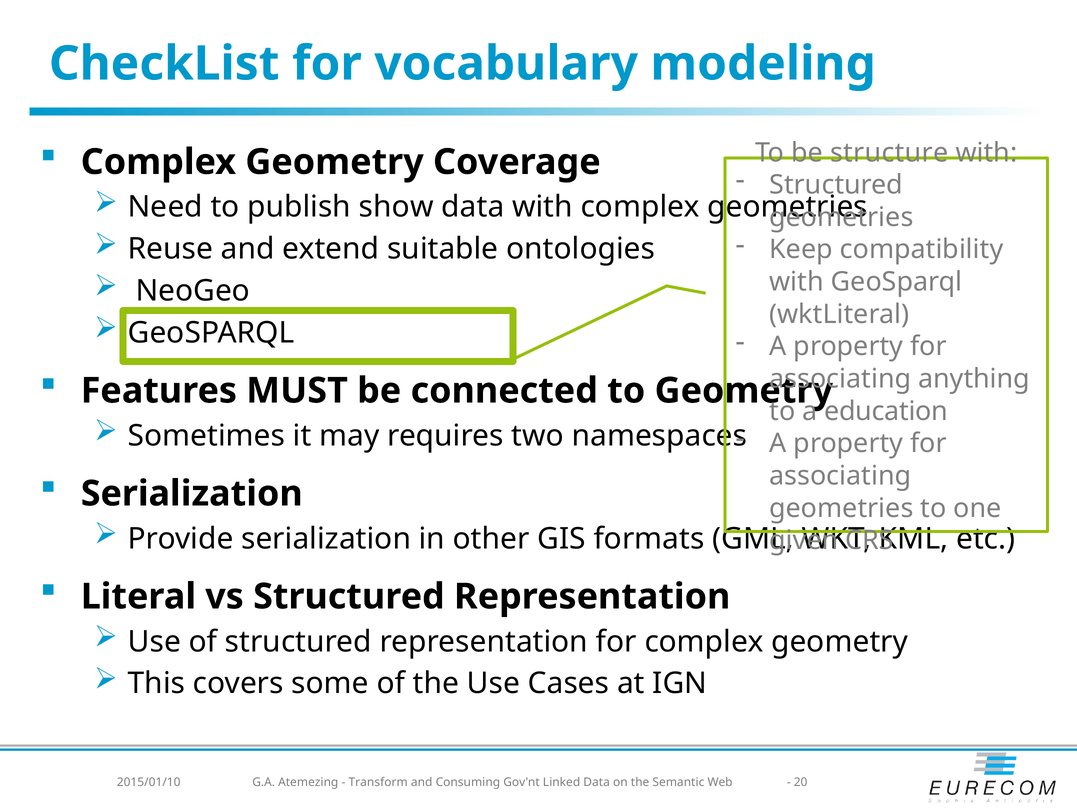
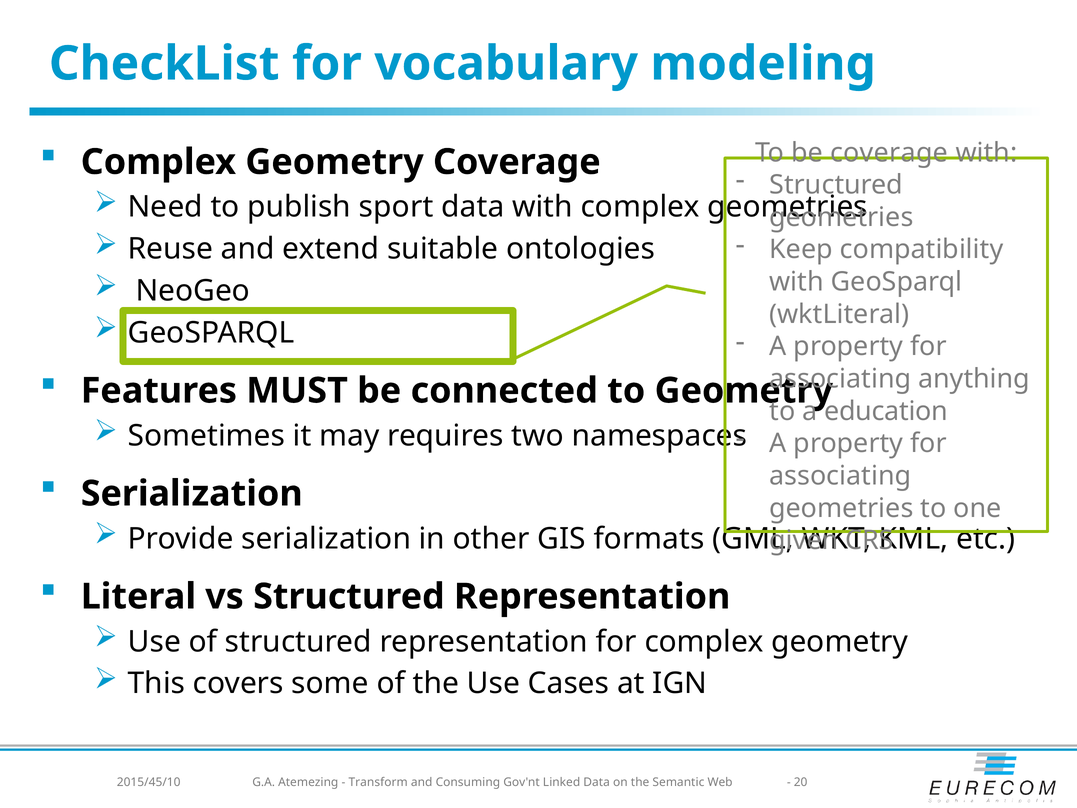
be structure: structure -> coverage
show: show -> sport
2015/01/10: 2015/01/10 -> 2015/45/10
